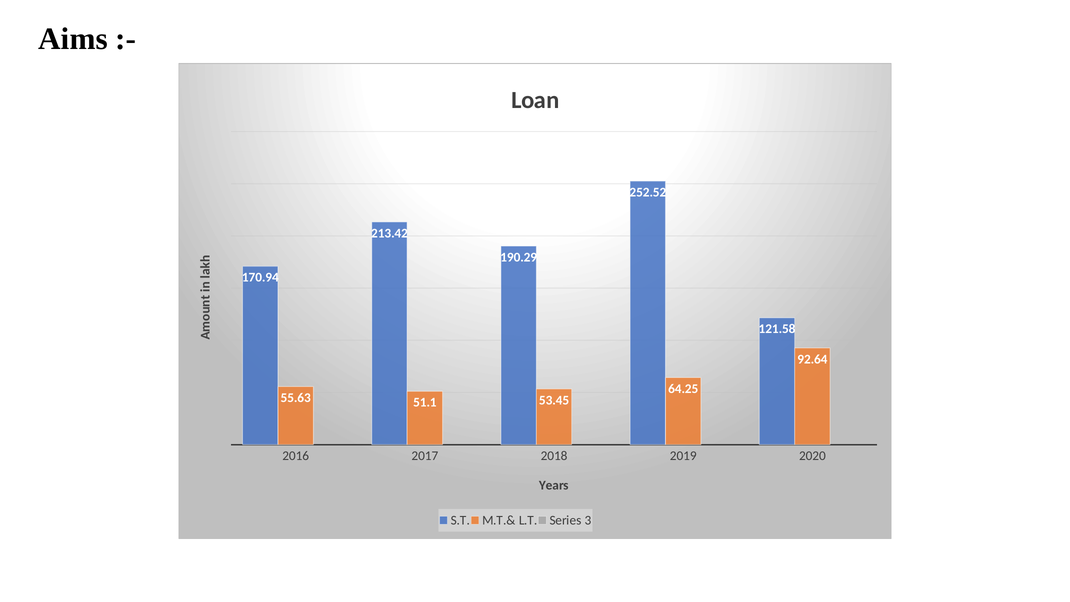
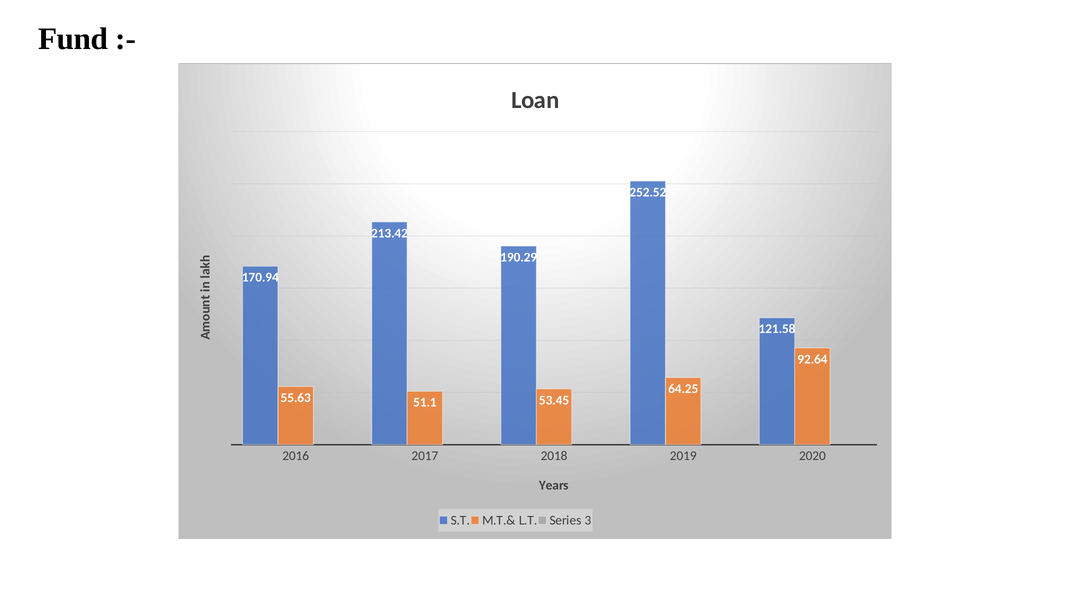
Aims: Aims -> Fund
